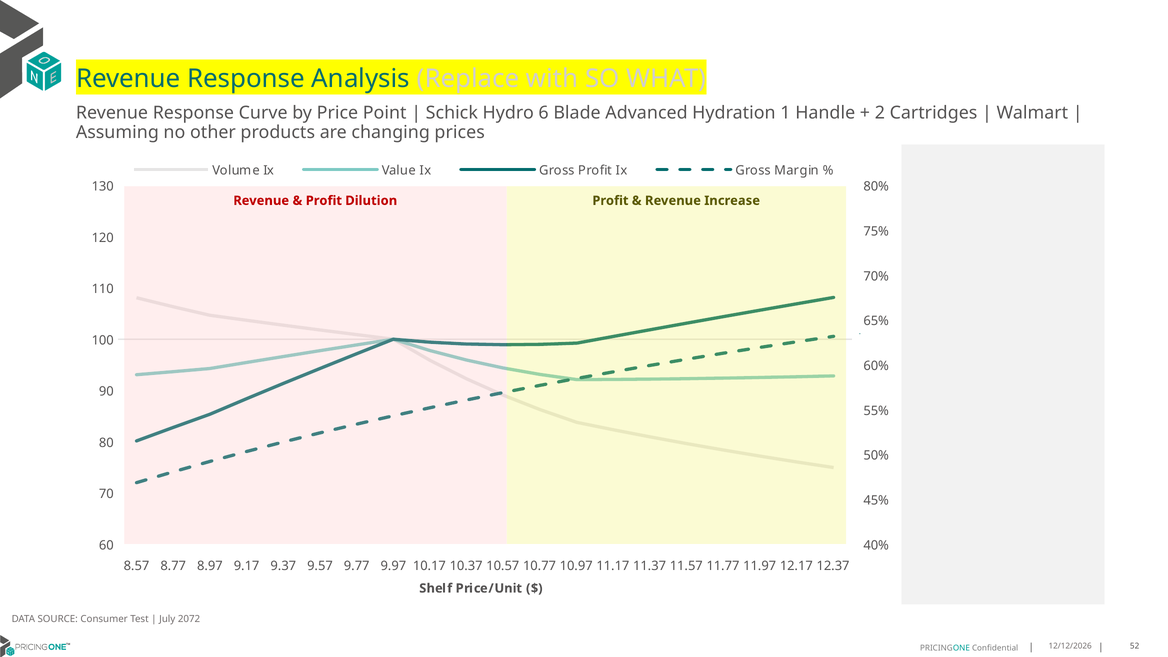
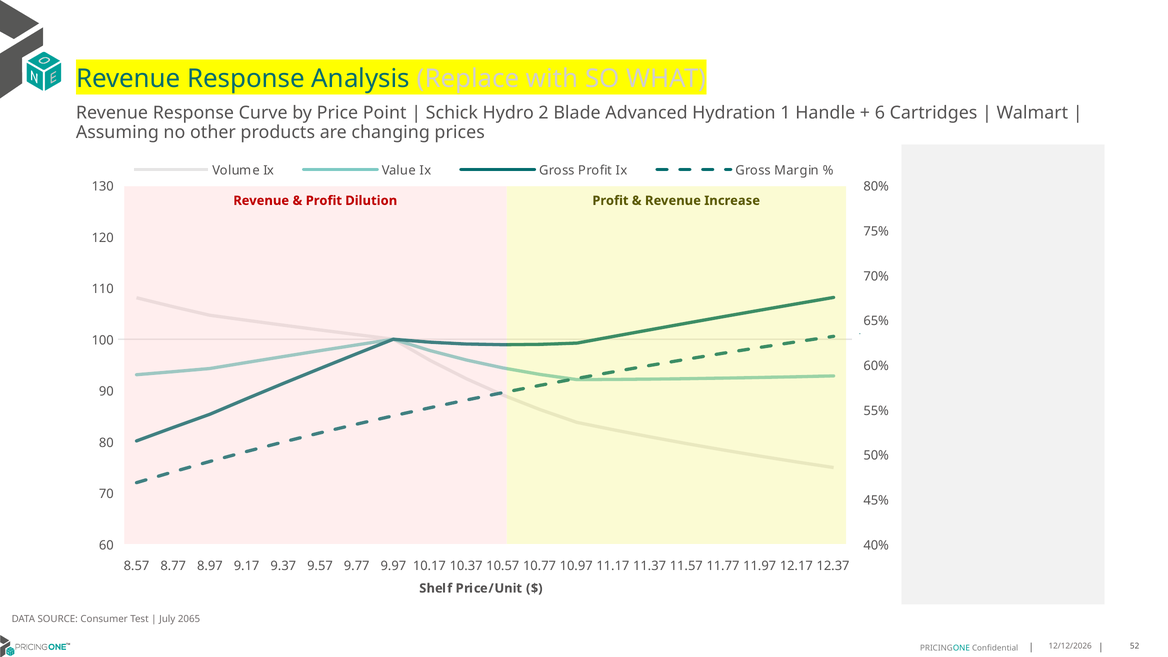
6: 6 -> 2
2: 2 -> 6
2072: 2072 -> 2065
